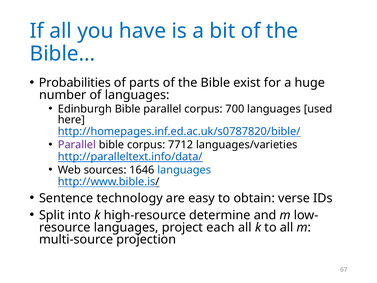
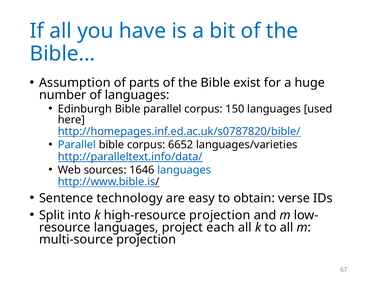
Probabilities: Probabilities -> Assumption
700: 700 -> 150
Parallel at (77, 145) colour: purple -> blue
7712: 7712 -> 6652
high-resource determine: determine -> projection
